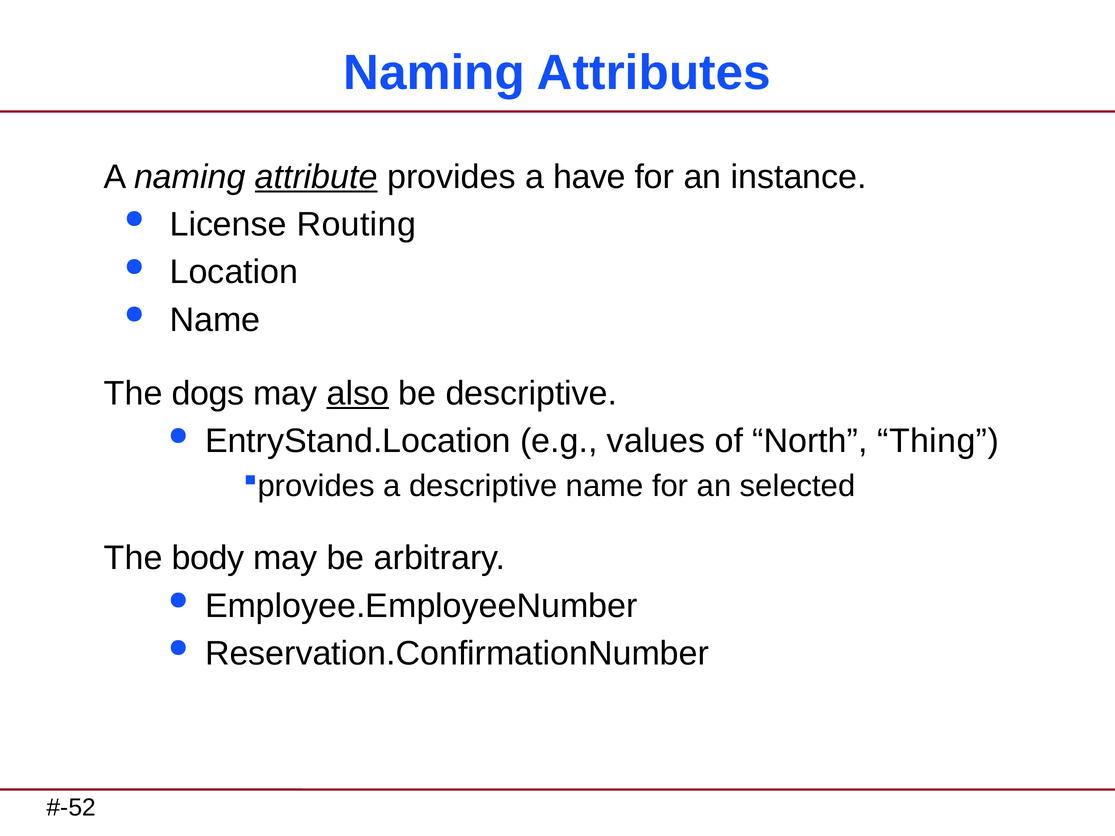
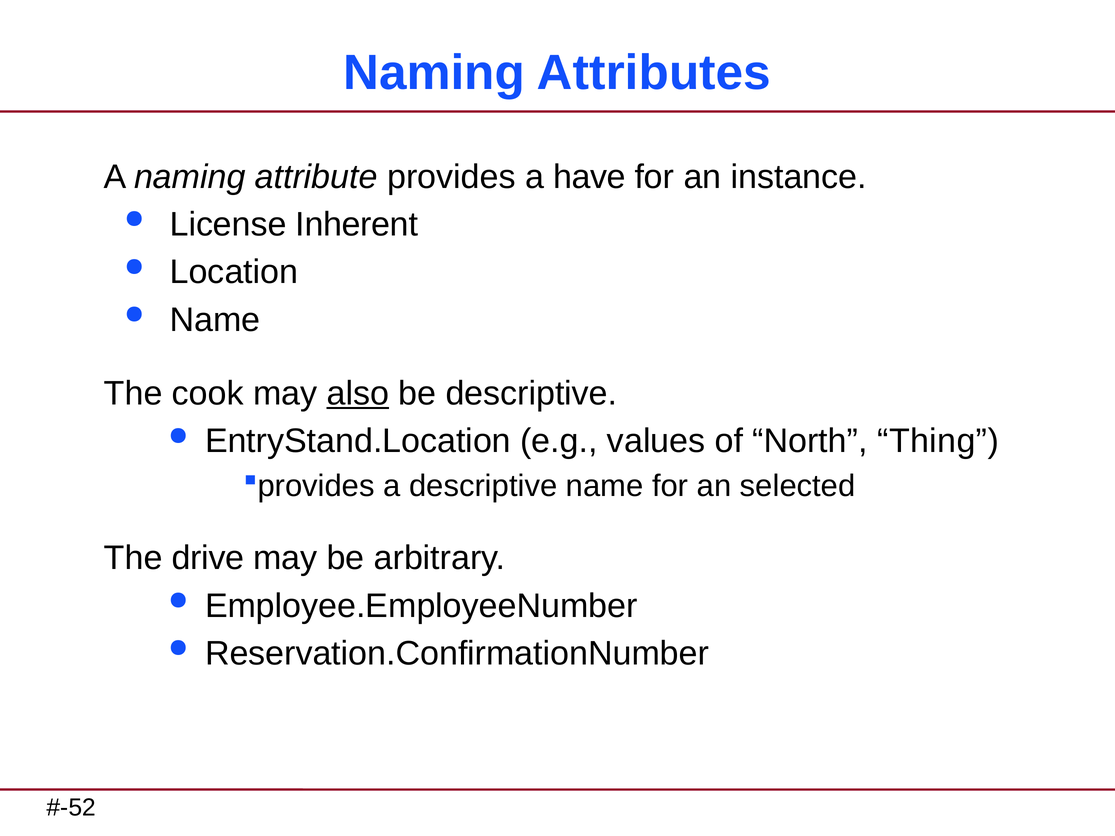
attribute underline: present -> none
Routing: Routing -> Inherent
dogs: dogs -> cook
body: body -> drive
